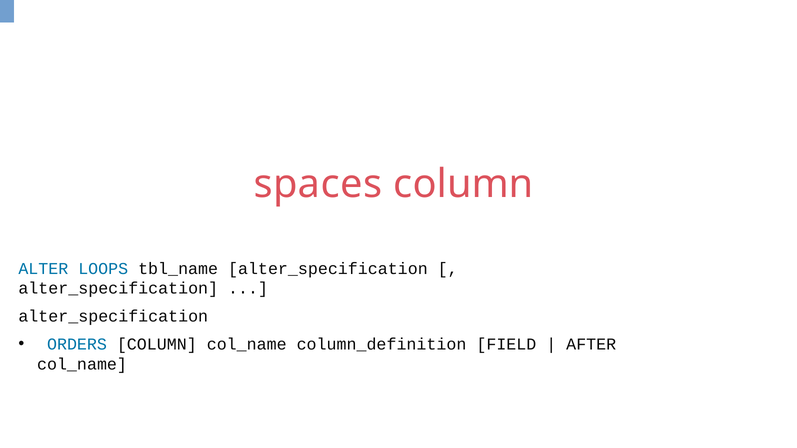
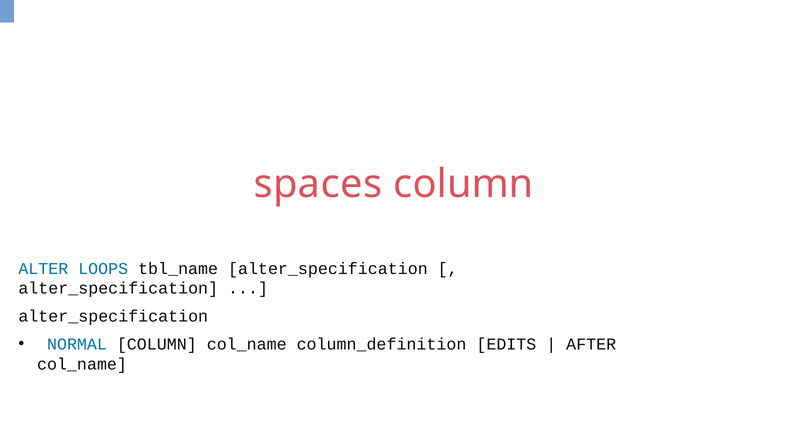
ORDERS: ORDERS -> NORMAL
FIELD: FIELD -> EDITS
